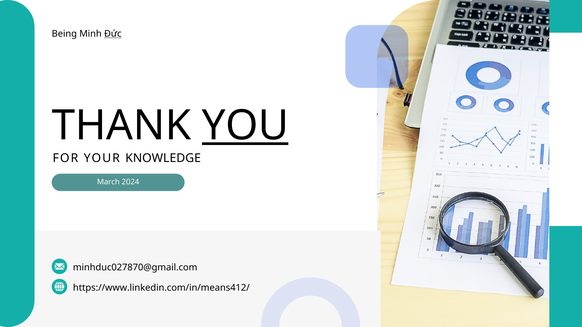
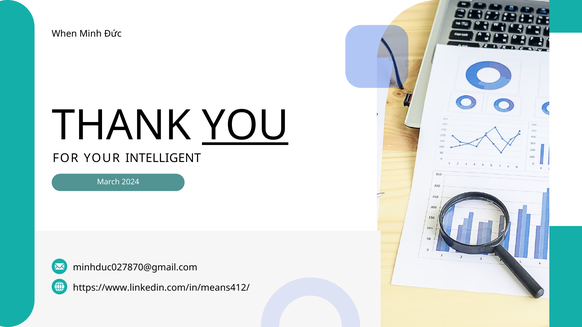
Being: Being -> When
Đức underline: present -> none
KNOWLEDGE: KNOWLEDGE -> INTELLIGENT
